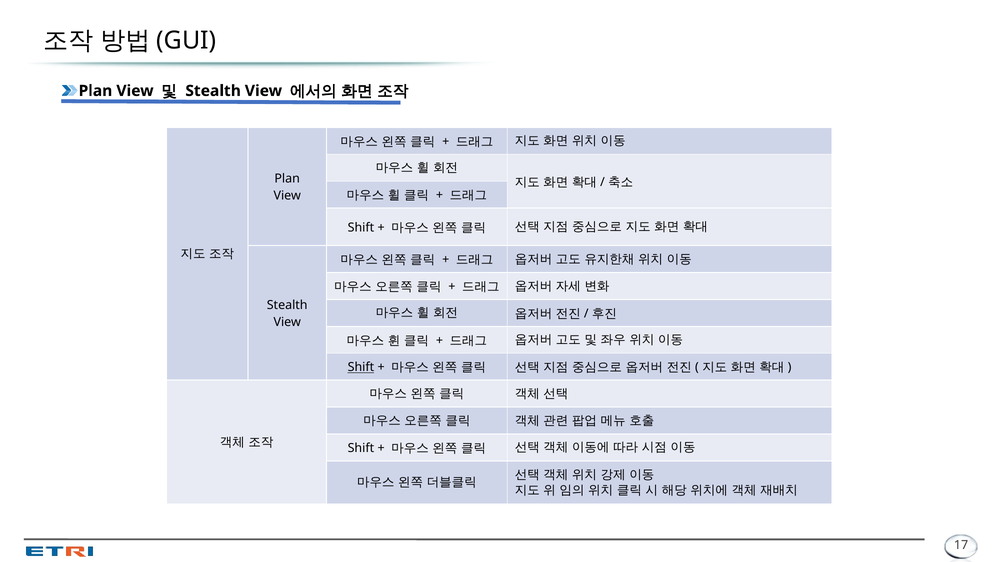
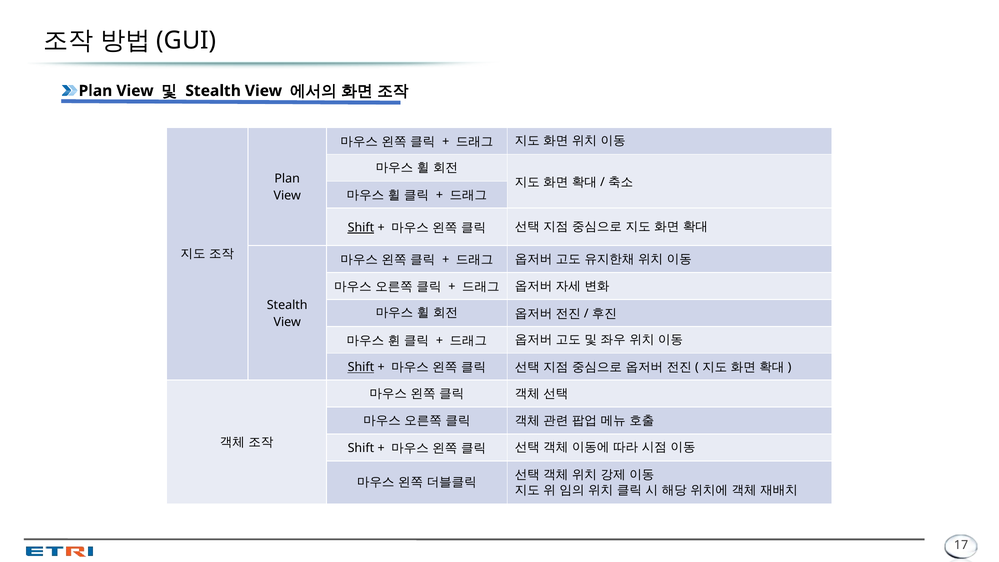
Shift at (361, 227) underline: none -> present
